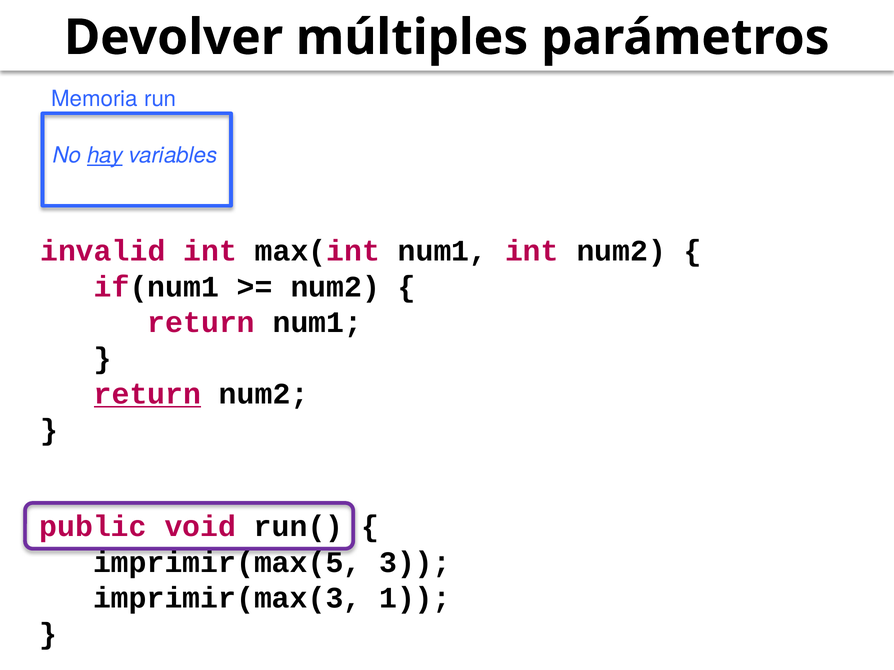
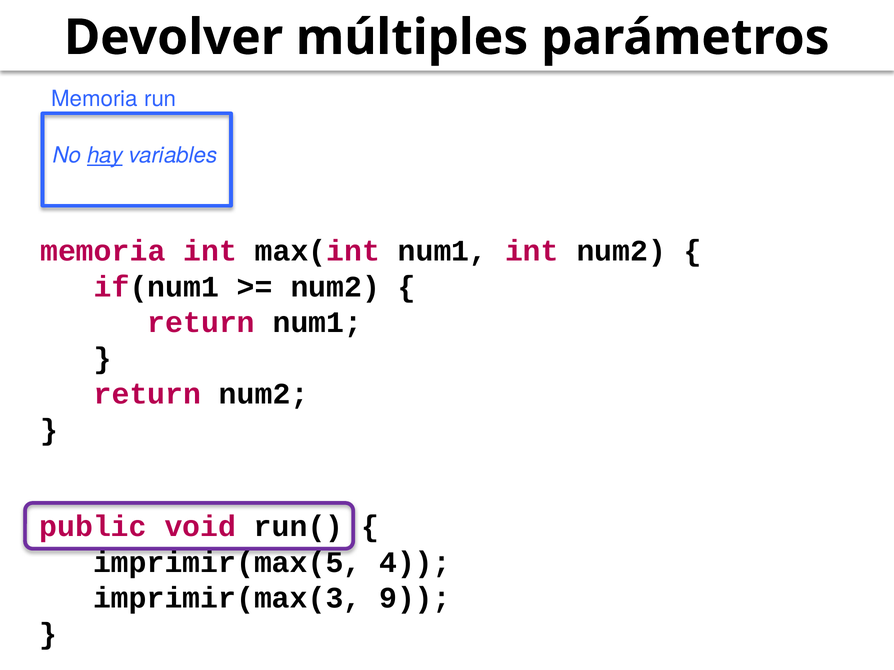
invalid at (103, 251): invalid -> memoria
return at (147, 394) underline: present -> none
3: 3 -> 4
1: 1 -> 9
